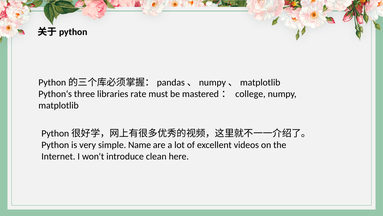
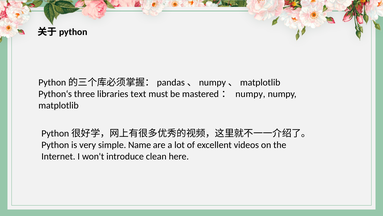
rate: rate -> text
college at (250, 94): college -> numpy
